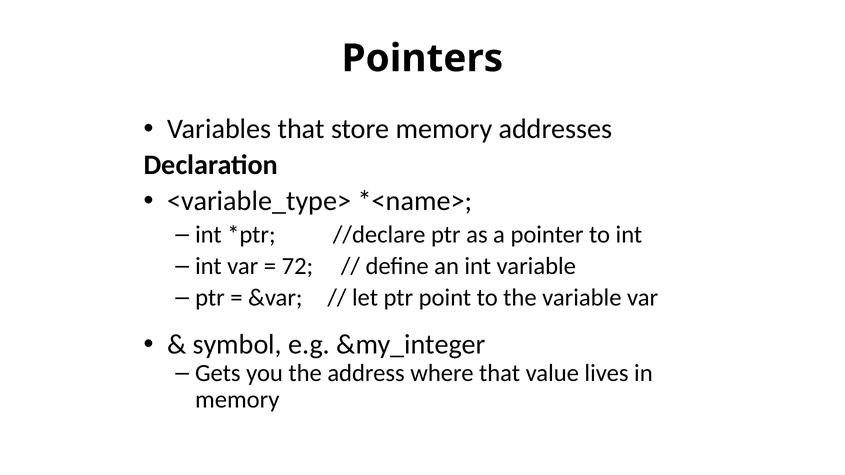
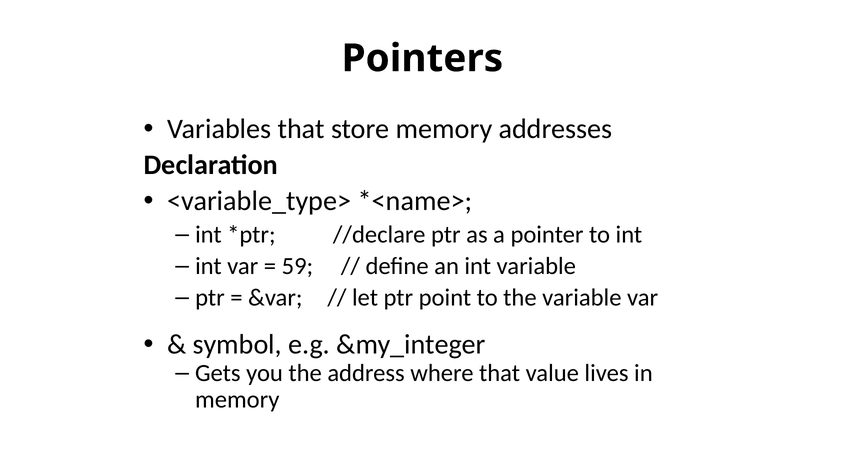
72: 72 -> 59
